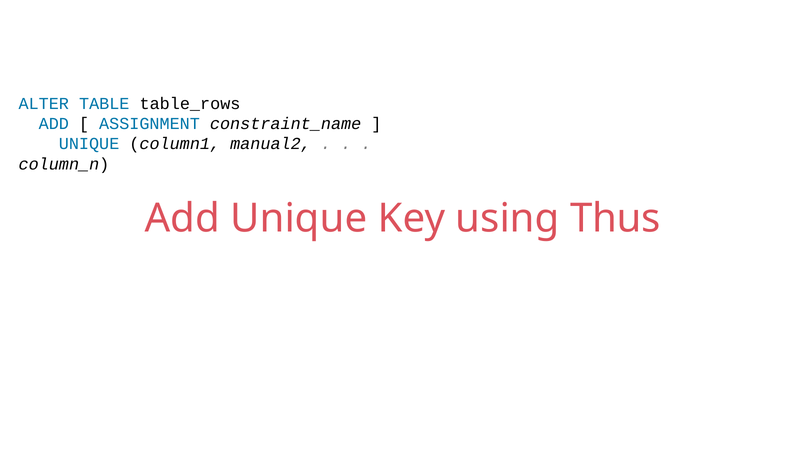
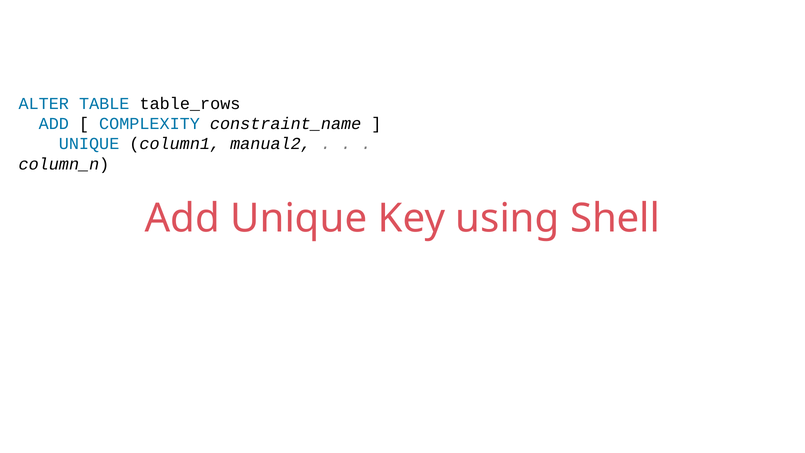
ASSIGNMENT: ASSIGNMENT -> COMPLEXITY
Thus: Thus -> Shell
